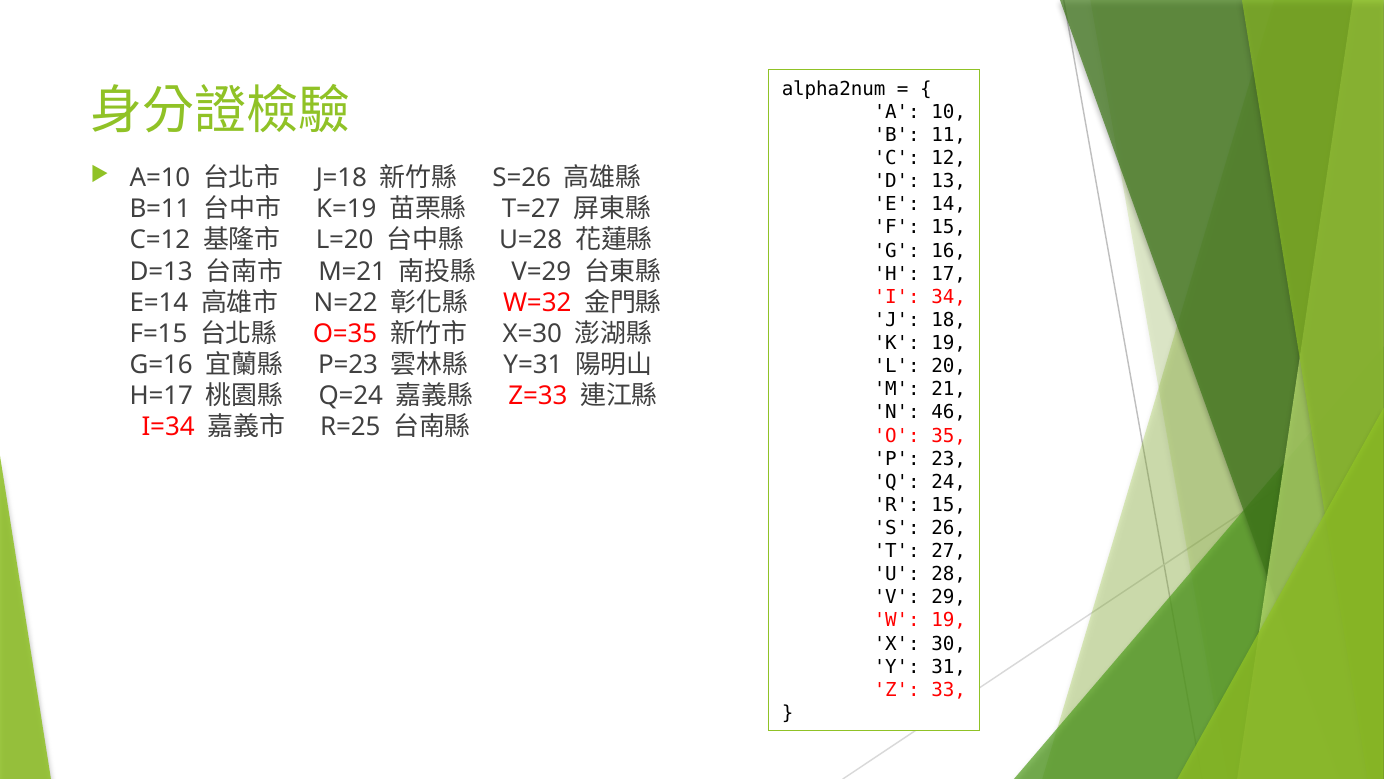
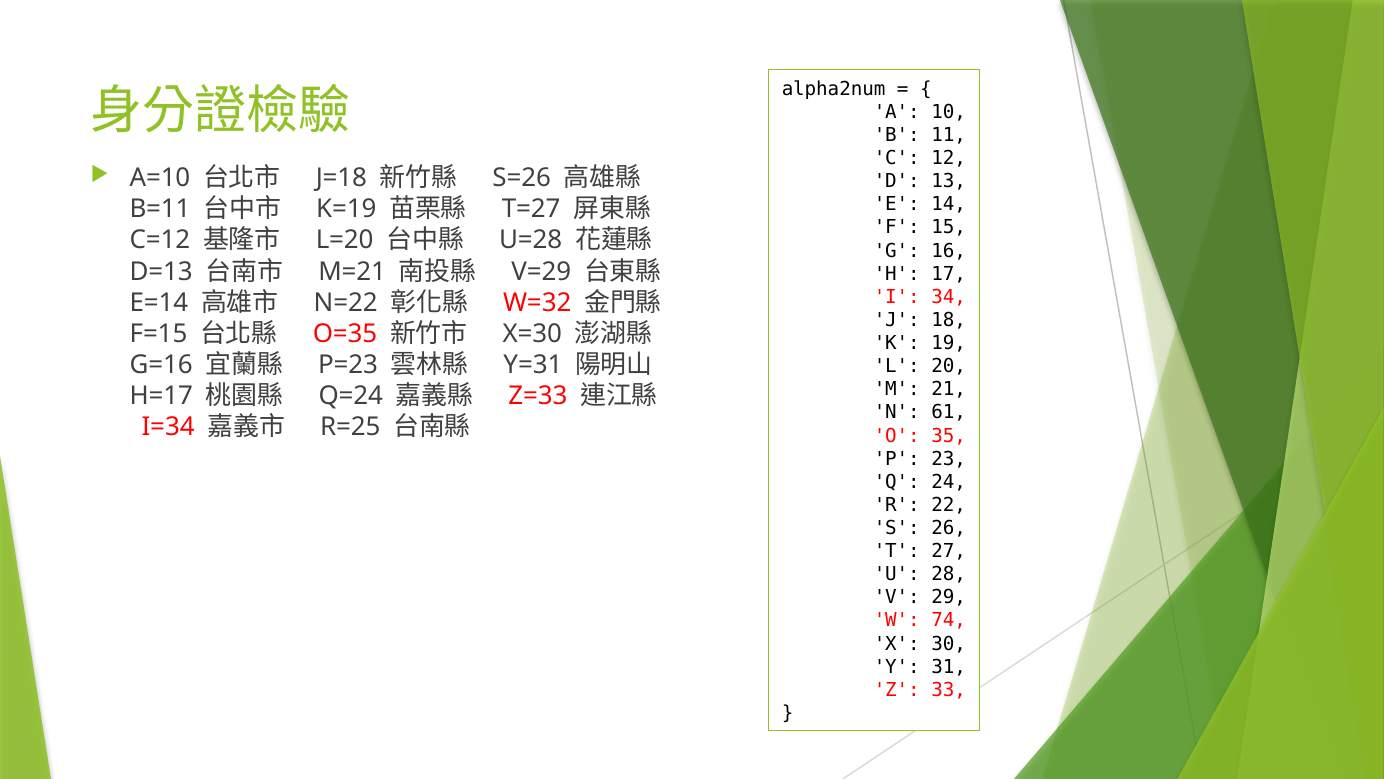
46: 46 -> 61
R 15: 15 -> 22
W 19: 19 -> 74
